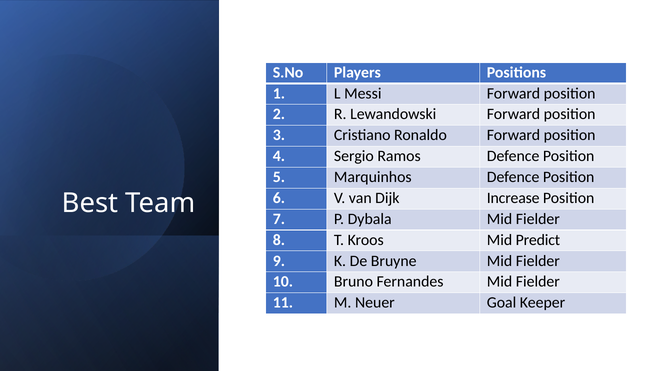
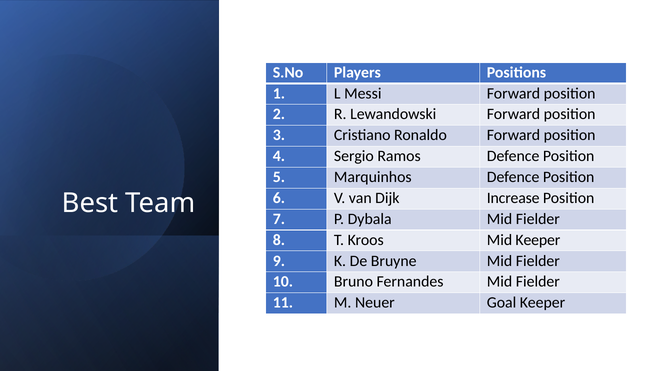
Mid Predict: Predict -> Keeper
